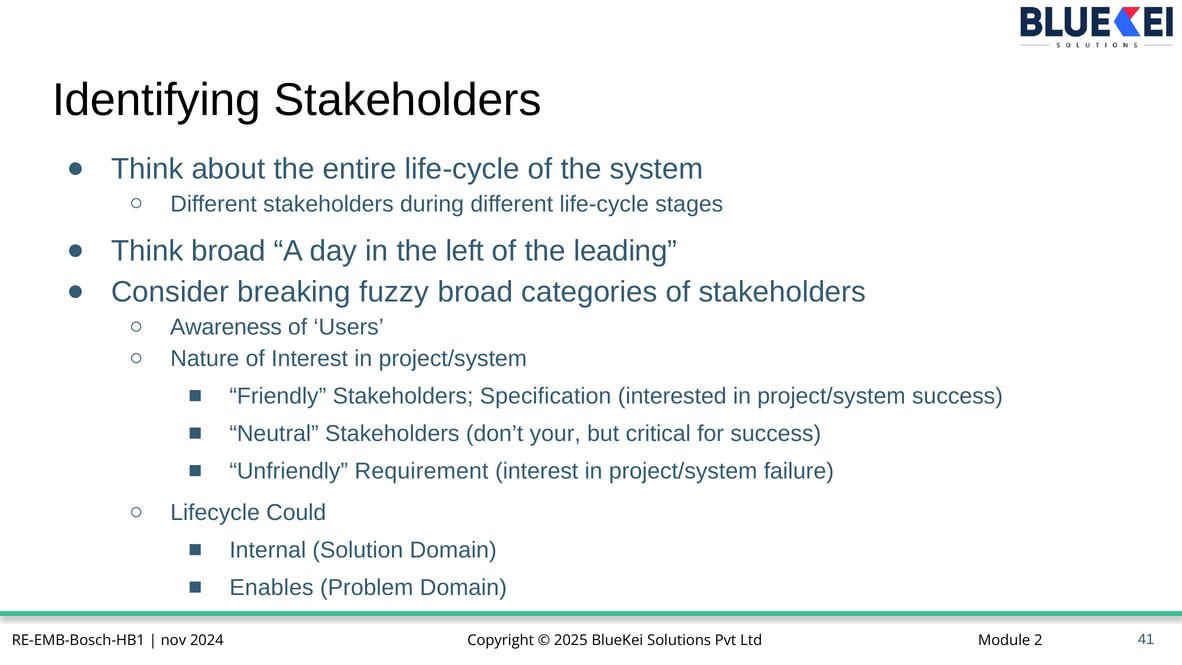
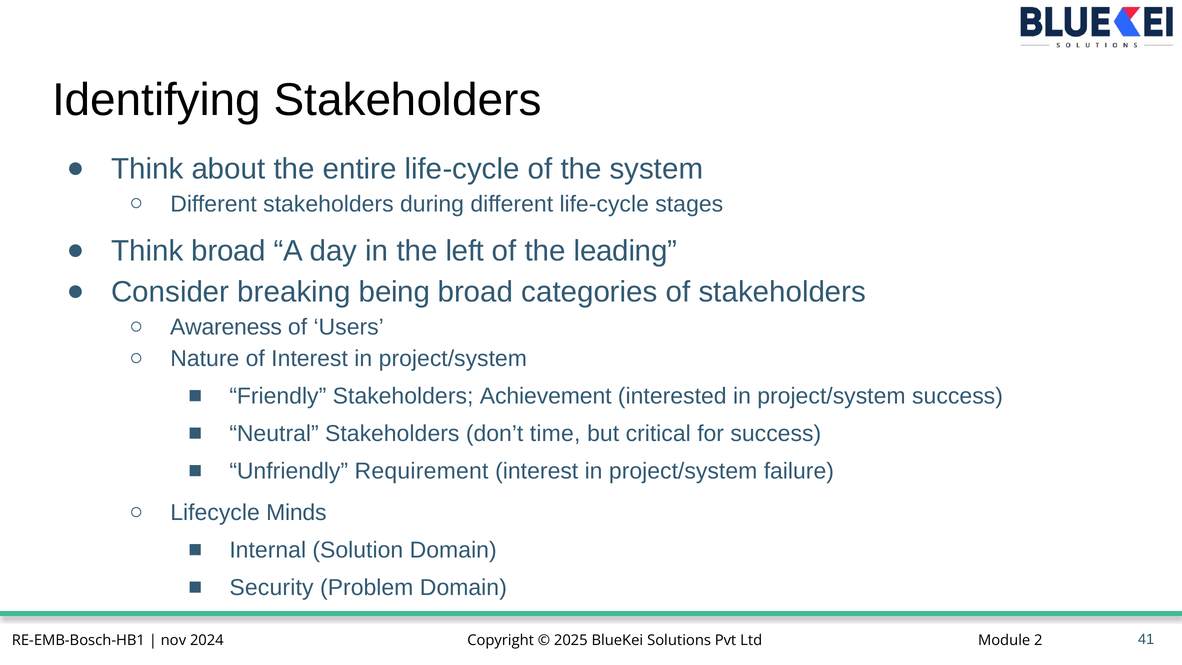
fuzzy: fuzzy -> being
Specification: Specification -> Achievement
your: your -> time
Could: Could -> Minds
Enables: Enables -> Security
